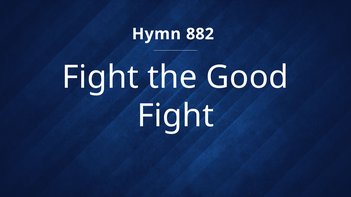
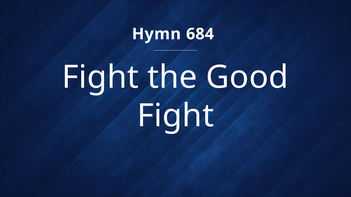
882: 882 -> 684
